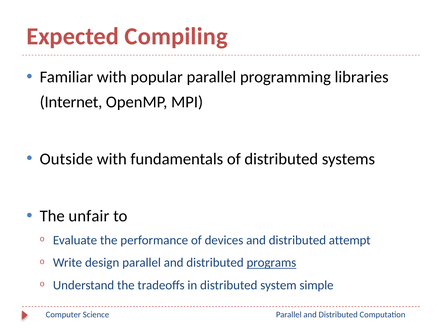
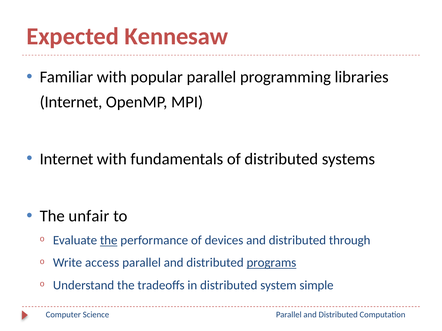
Compiling: Compiling -> Kennesaw
Outside at (66, 159): Outside -> Internet
the at (109, 241) underline: none -> present
attempt: attempt -> through
design: design -> access
